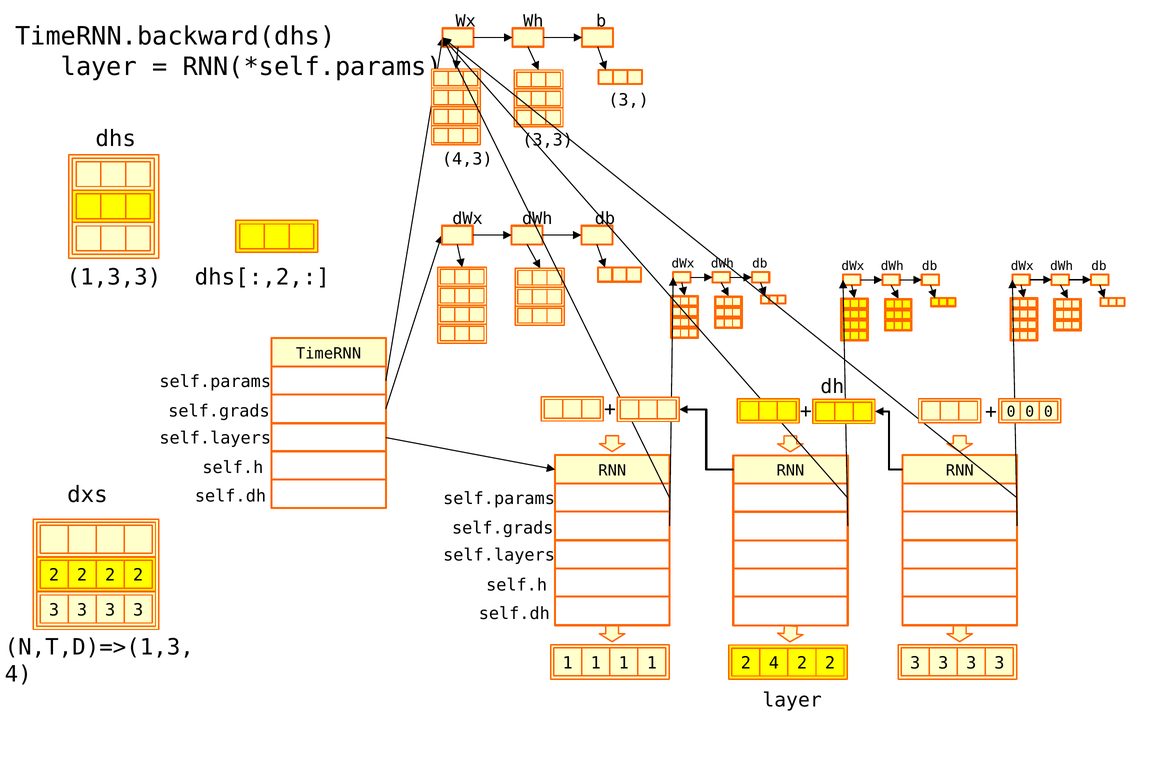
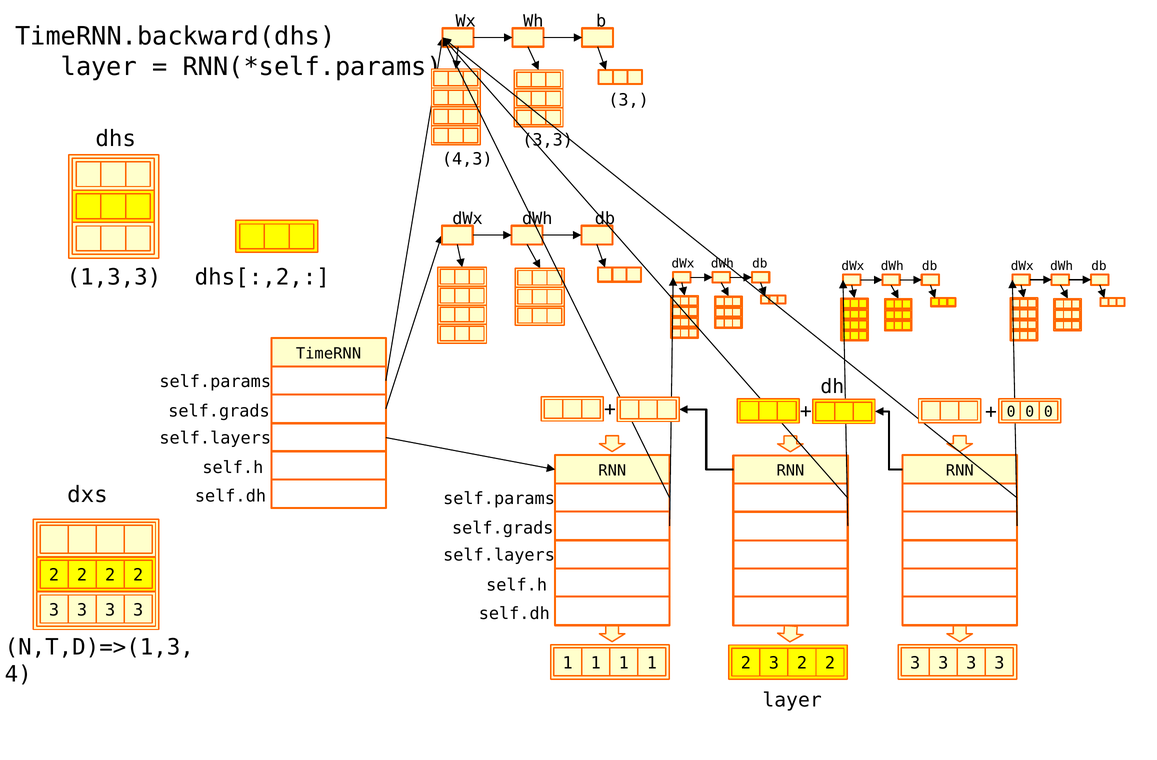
4 at (774, 663): 4 -> 3
